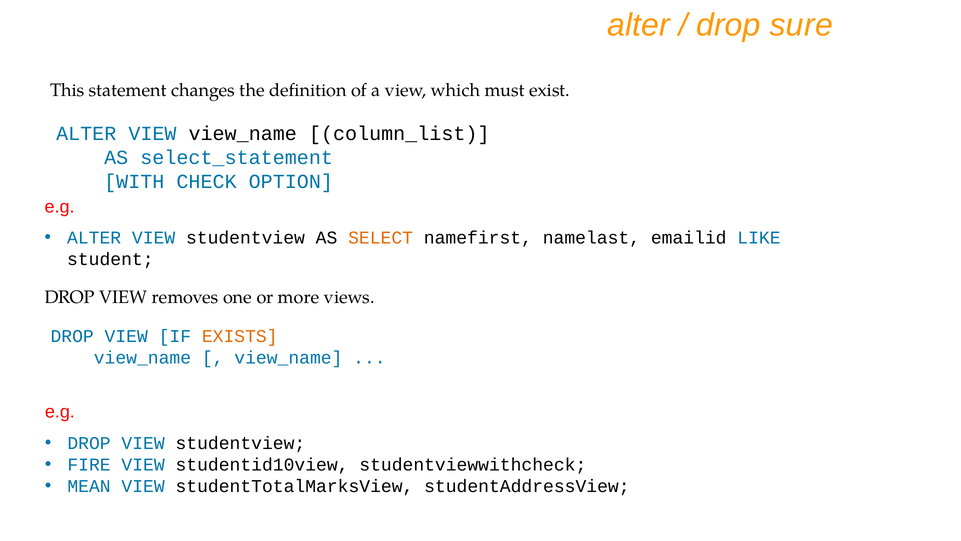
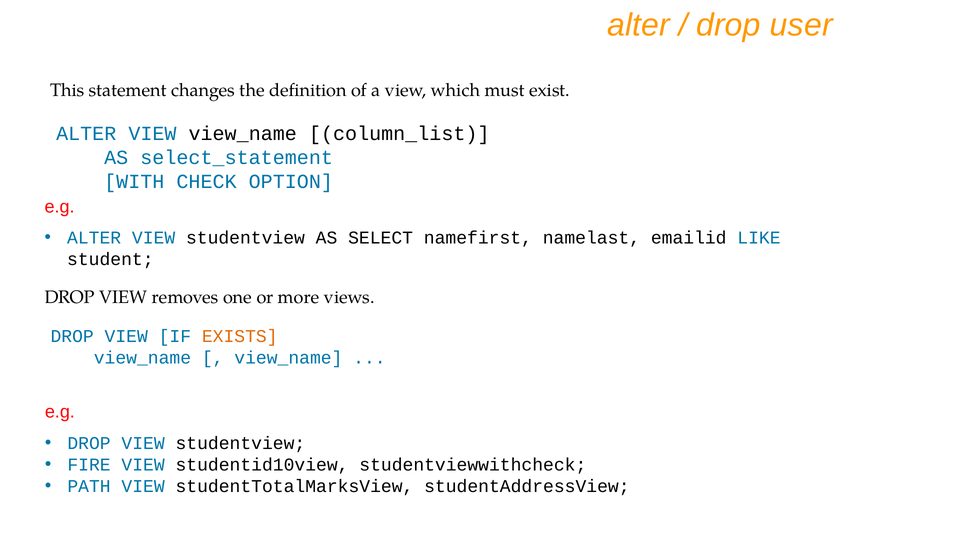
sure: sure -> user
SELECT colour: orange -> black
MEAN: MEAN -> PATH
